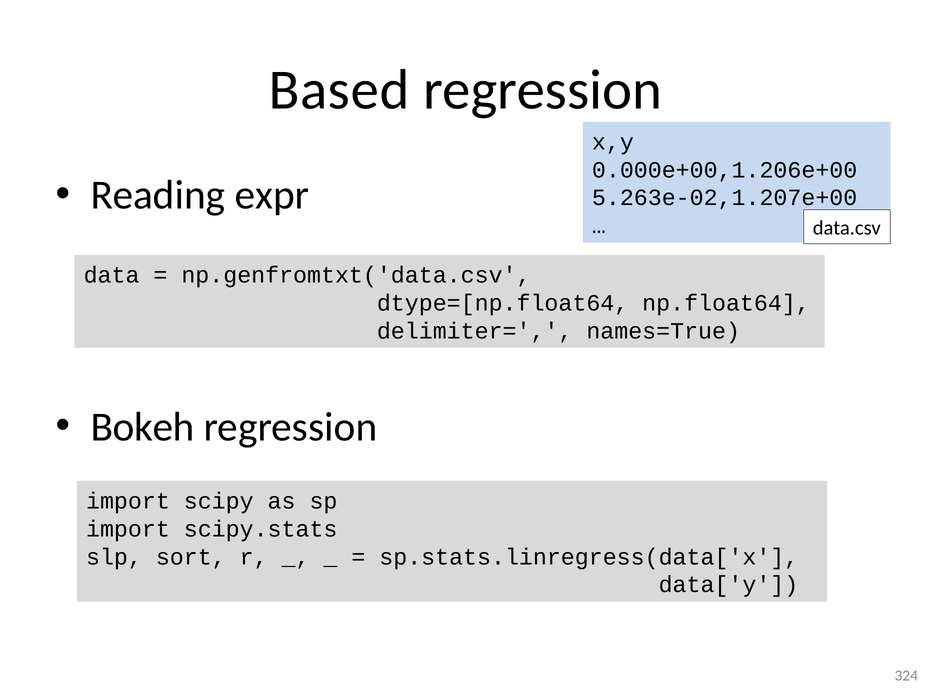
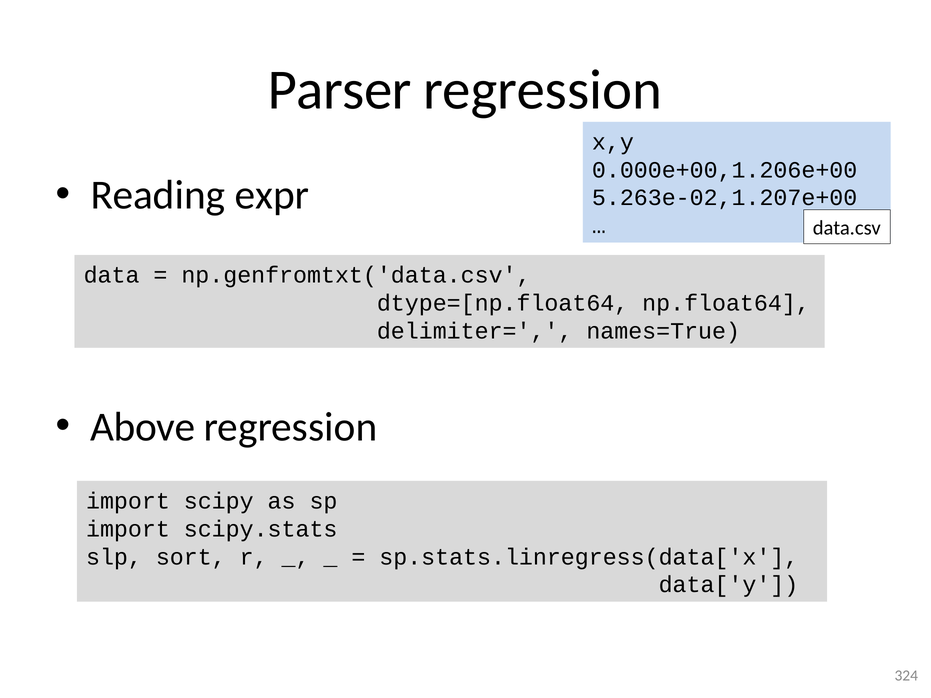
Based: Based -> Parser
Bokeh: Bokeh -> Above
